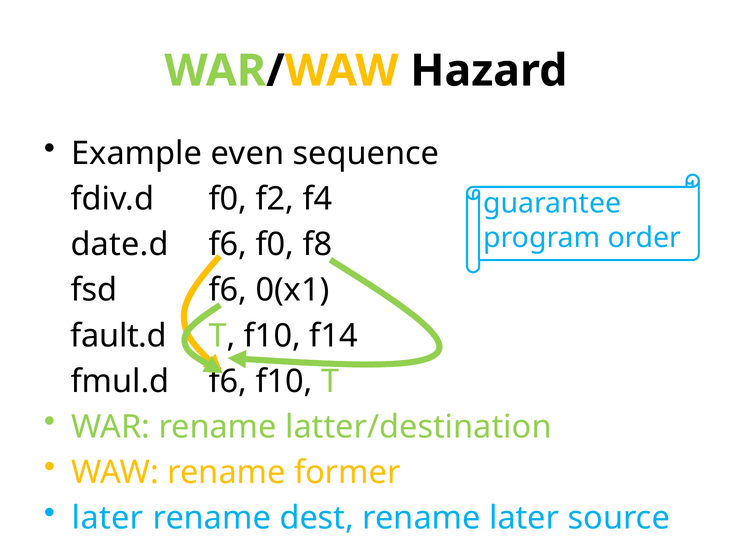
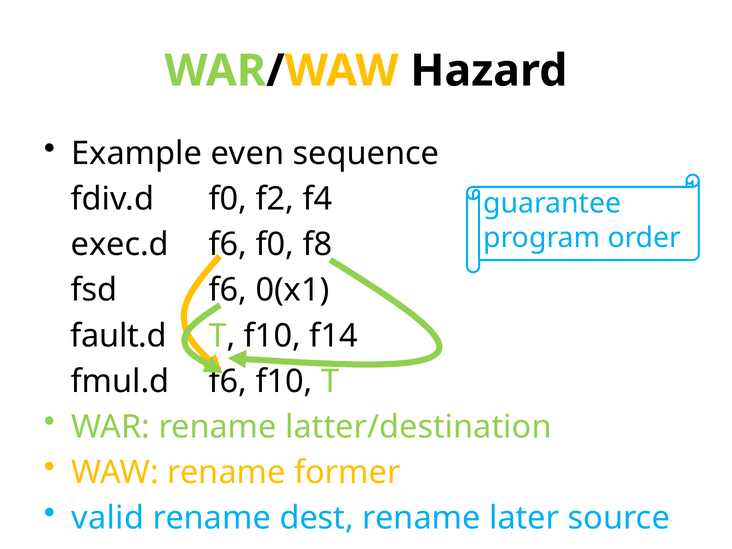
date.d: date.d -> exec.d
later at (108, 518): later -> valid
